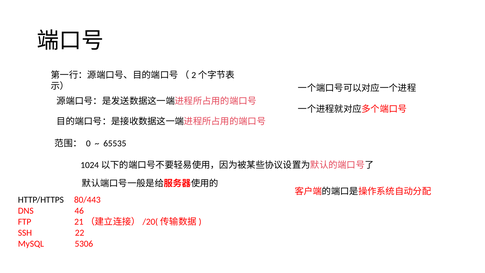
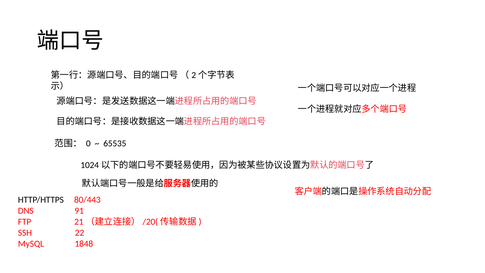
46: 46 -> 91
5306: 5306 -> 1848
